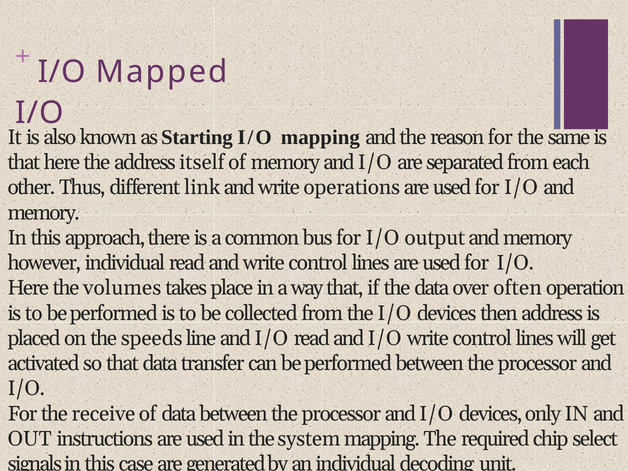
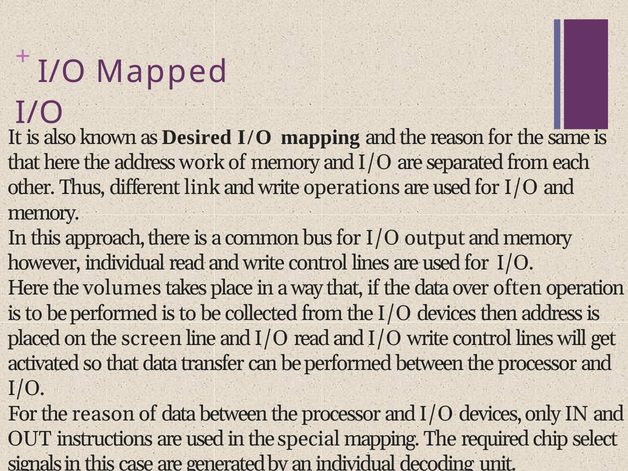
Starting: Starting -> Desired
itself: itself -> work
speeds: speeds -> screen
For the receive: receive -> reason
system: system -> special
